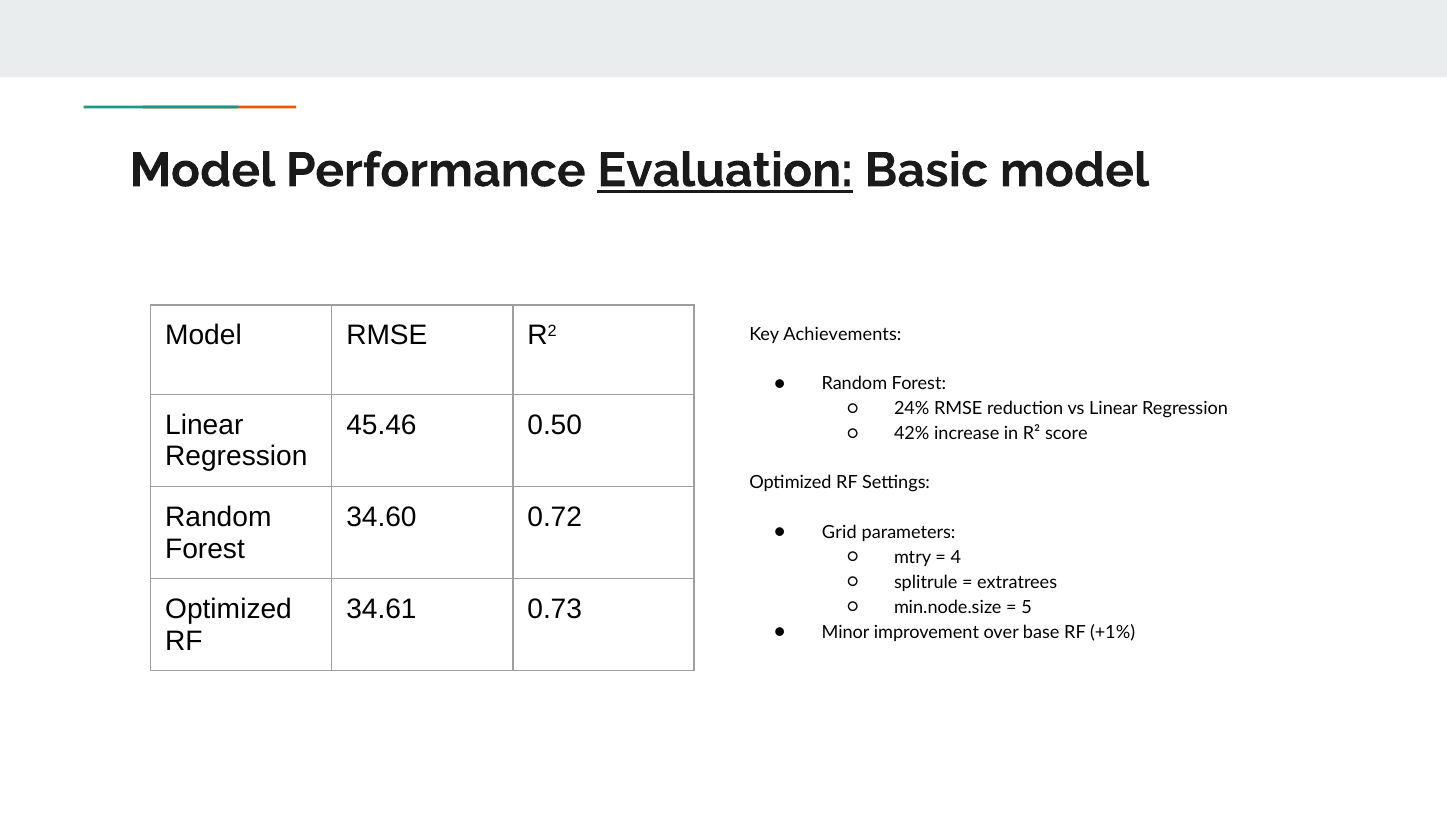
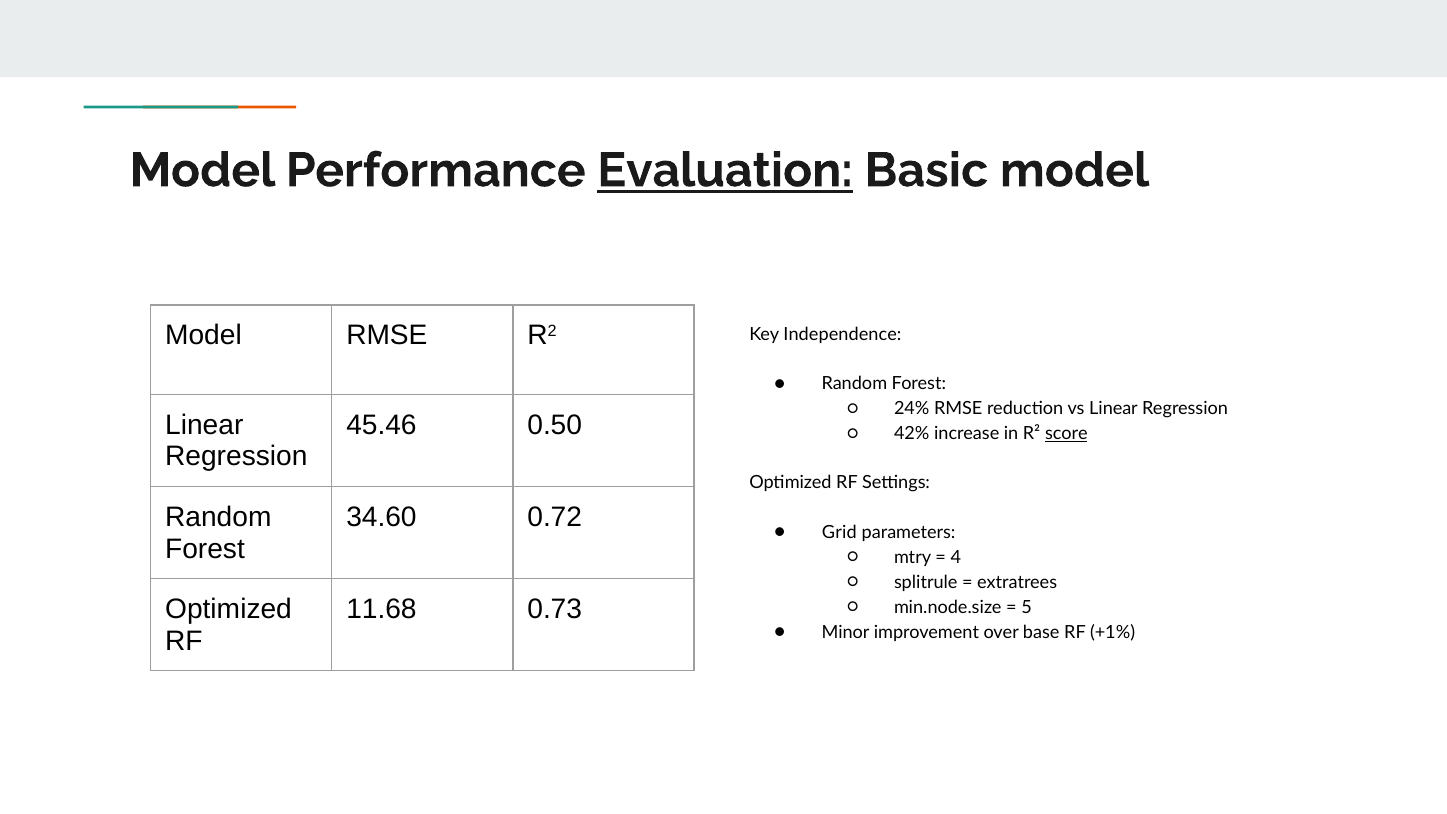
Achievements: Achievements -> Independence
score underline: none -> present
34.61: 34.61 -> 11.68
